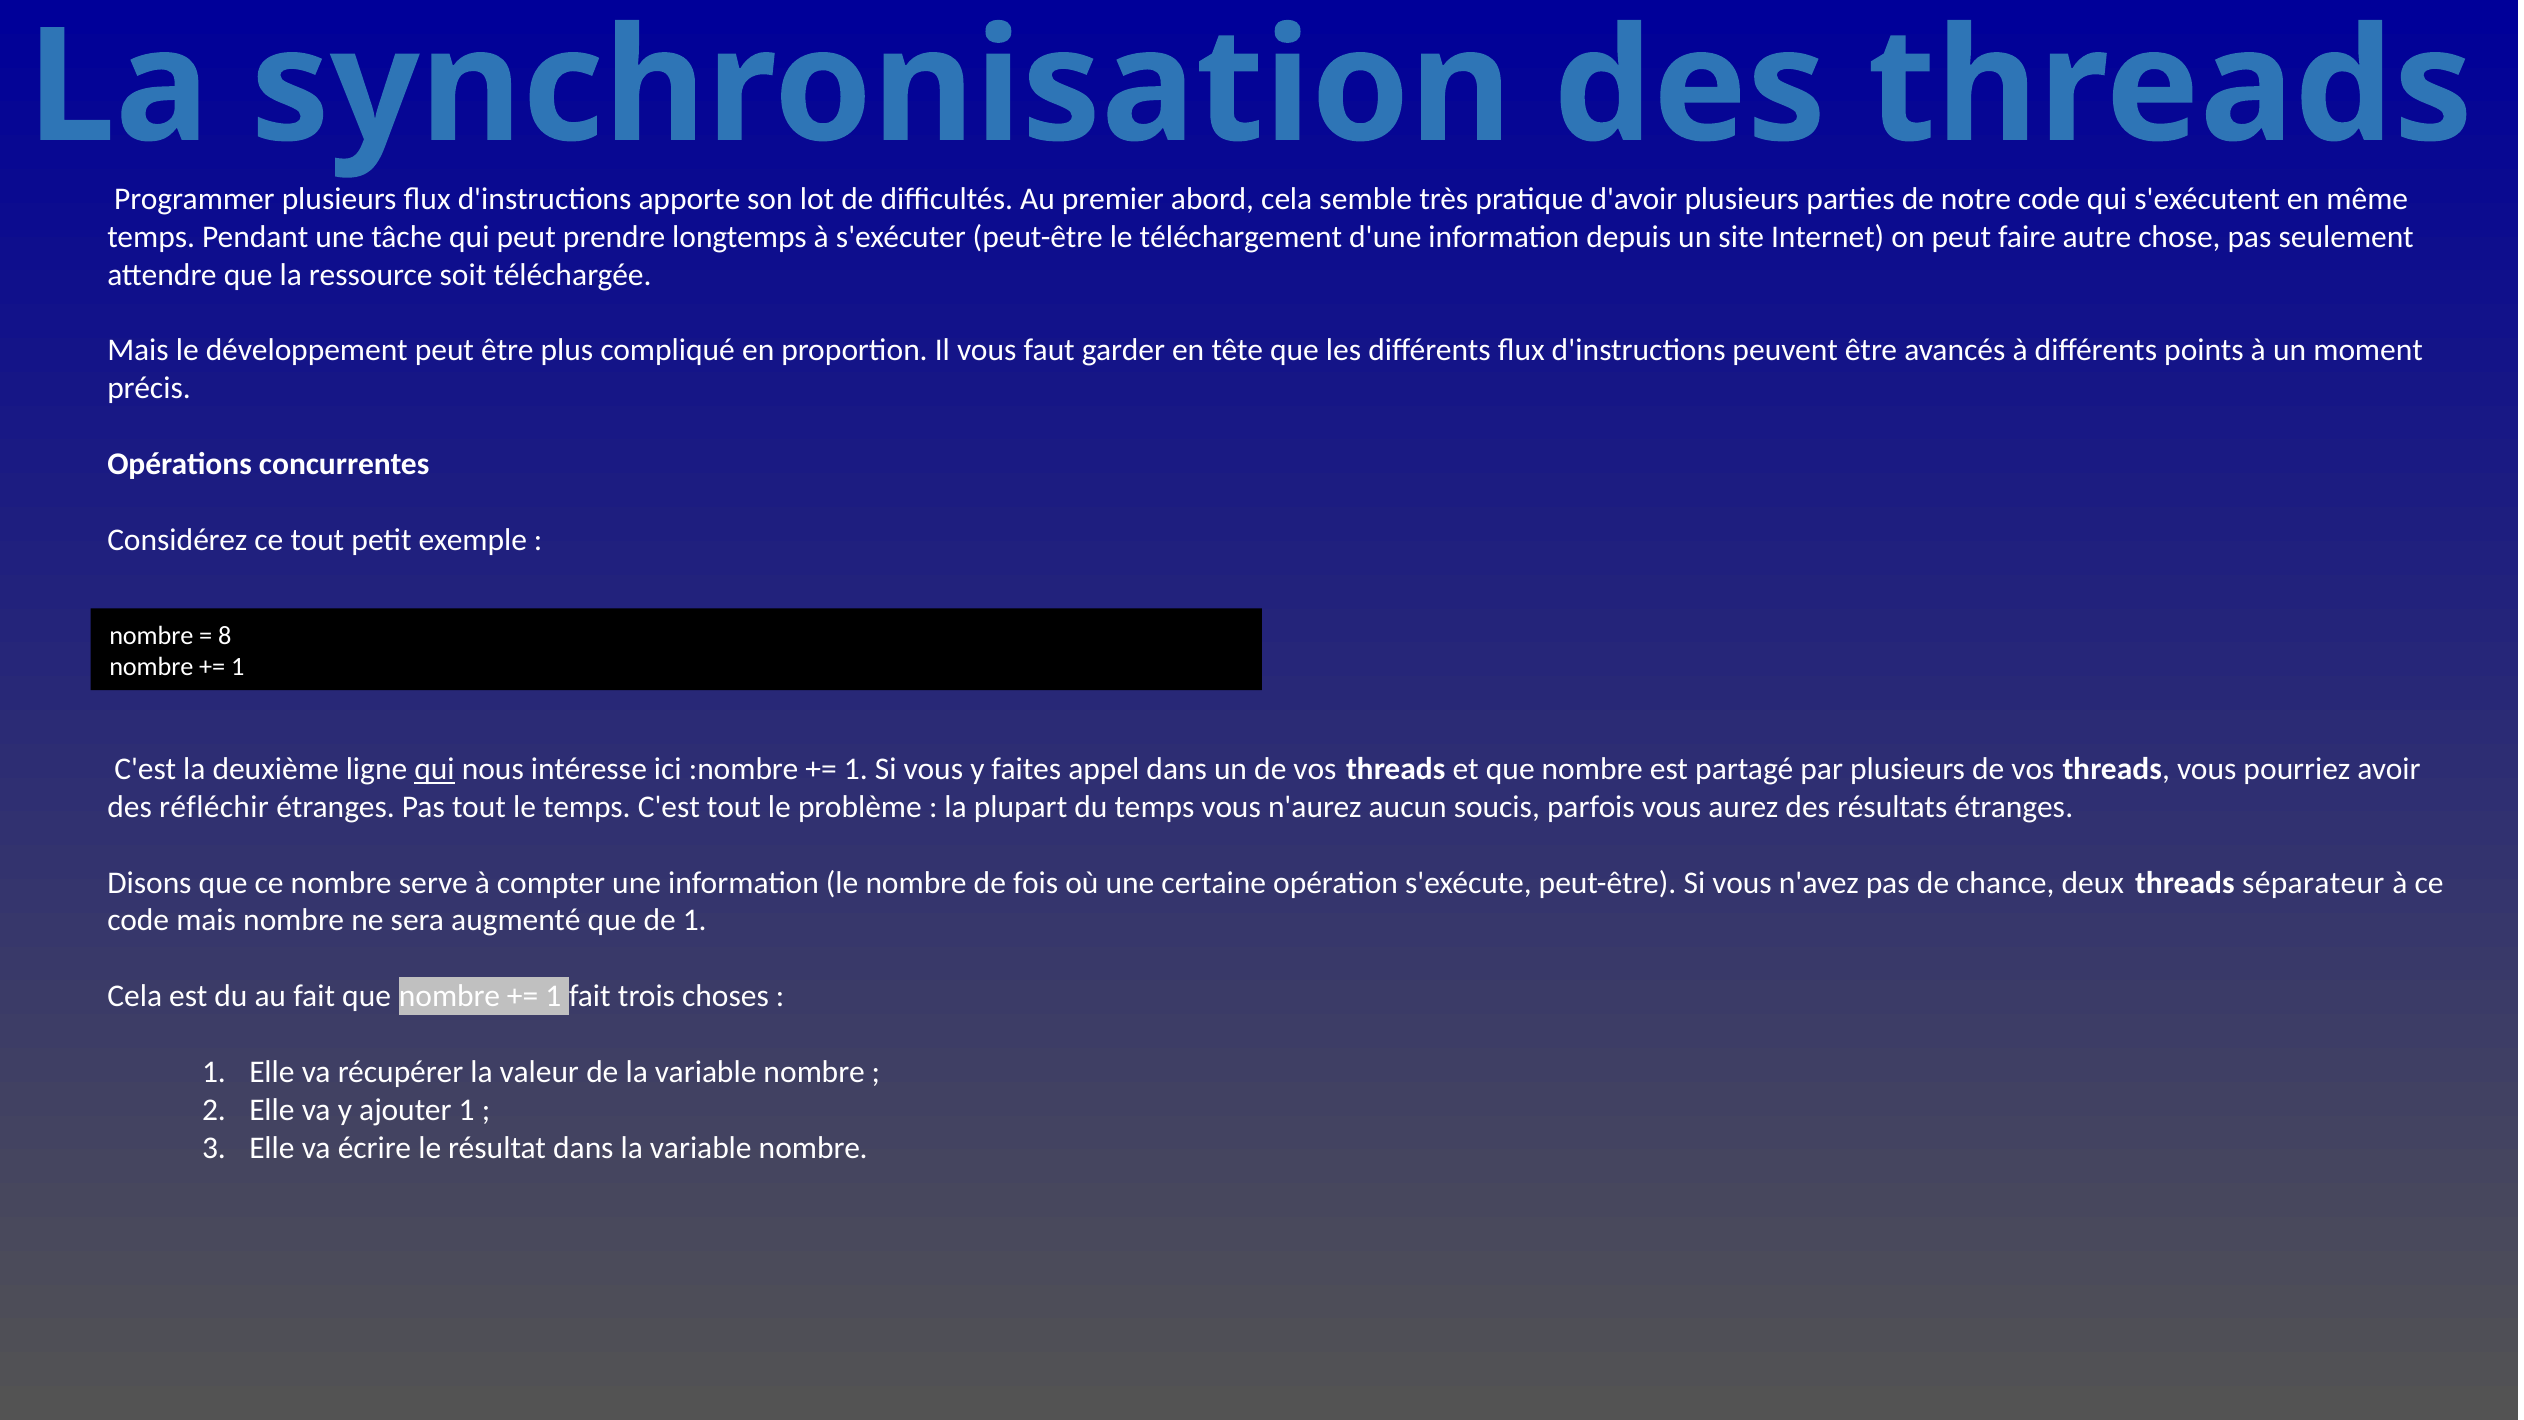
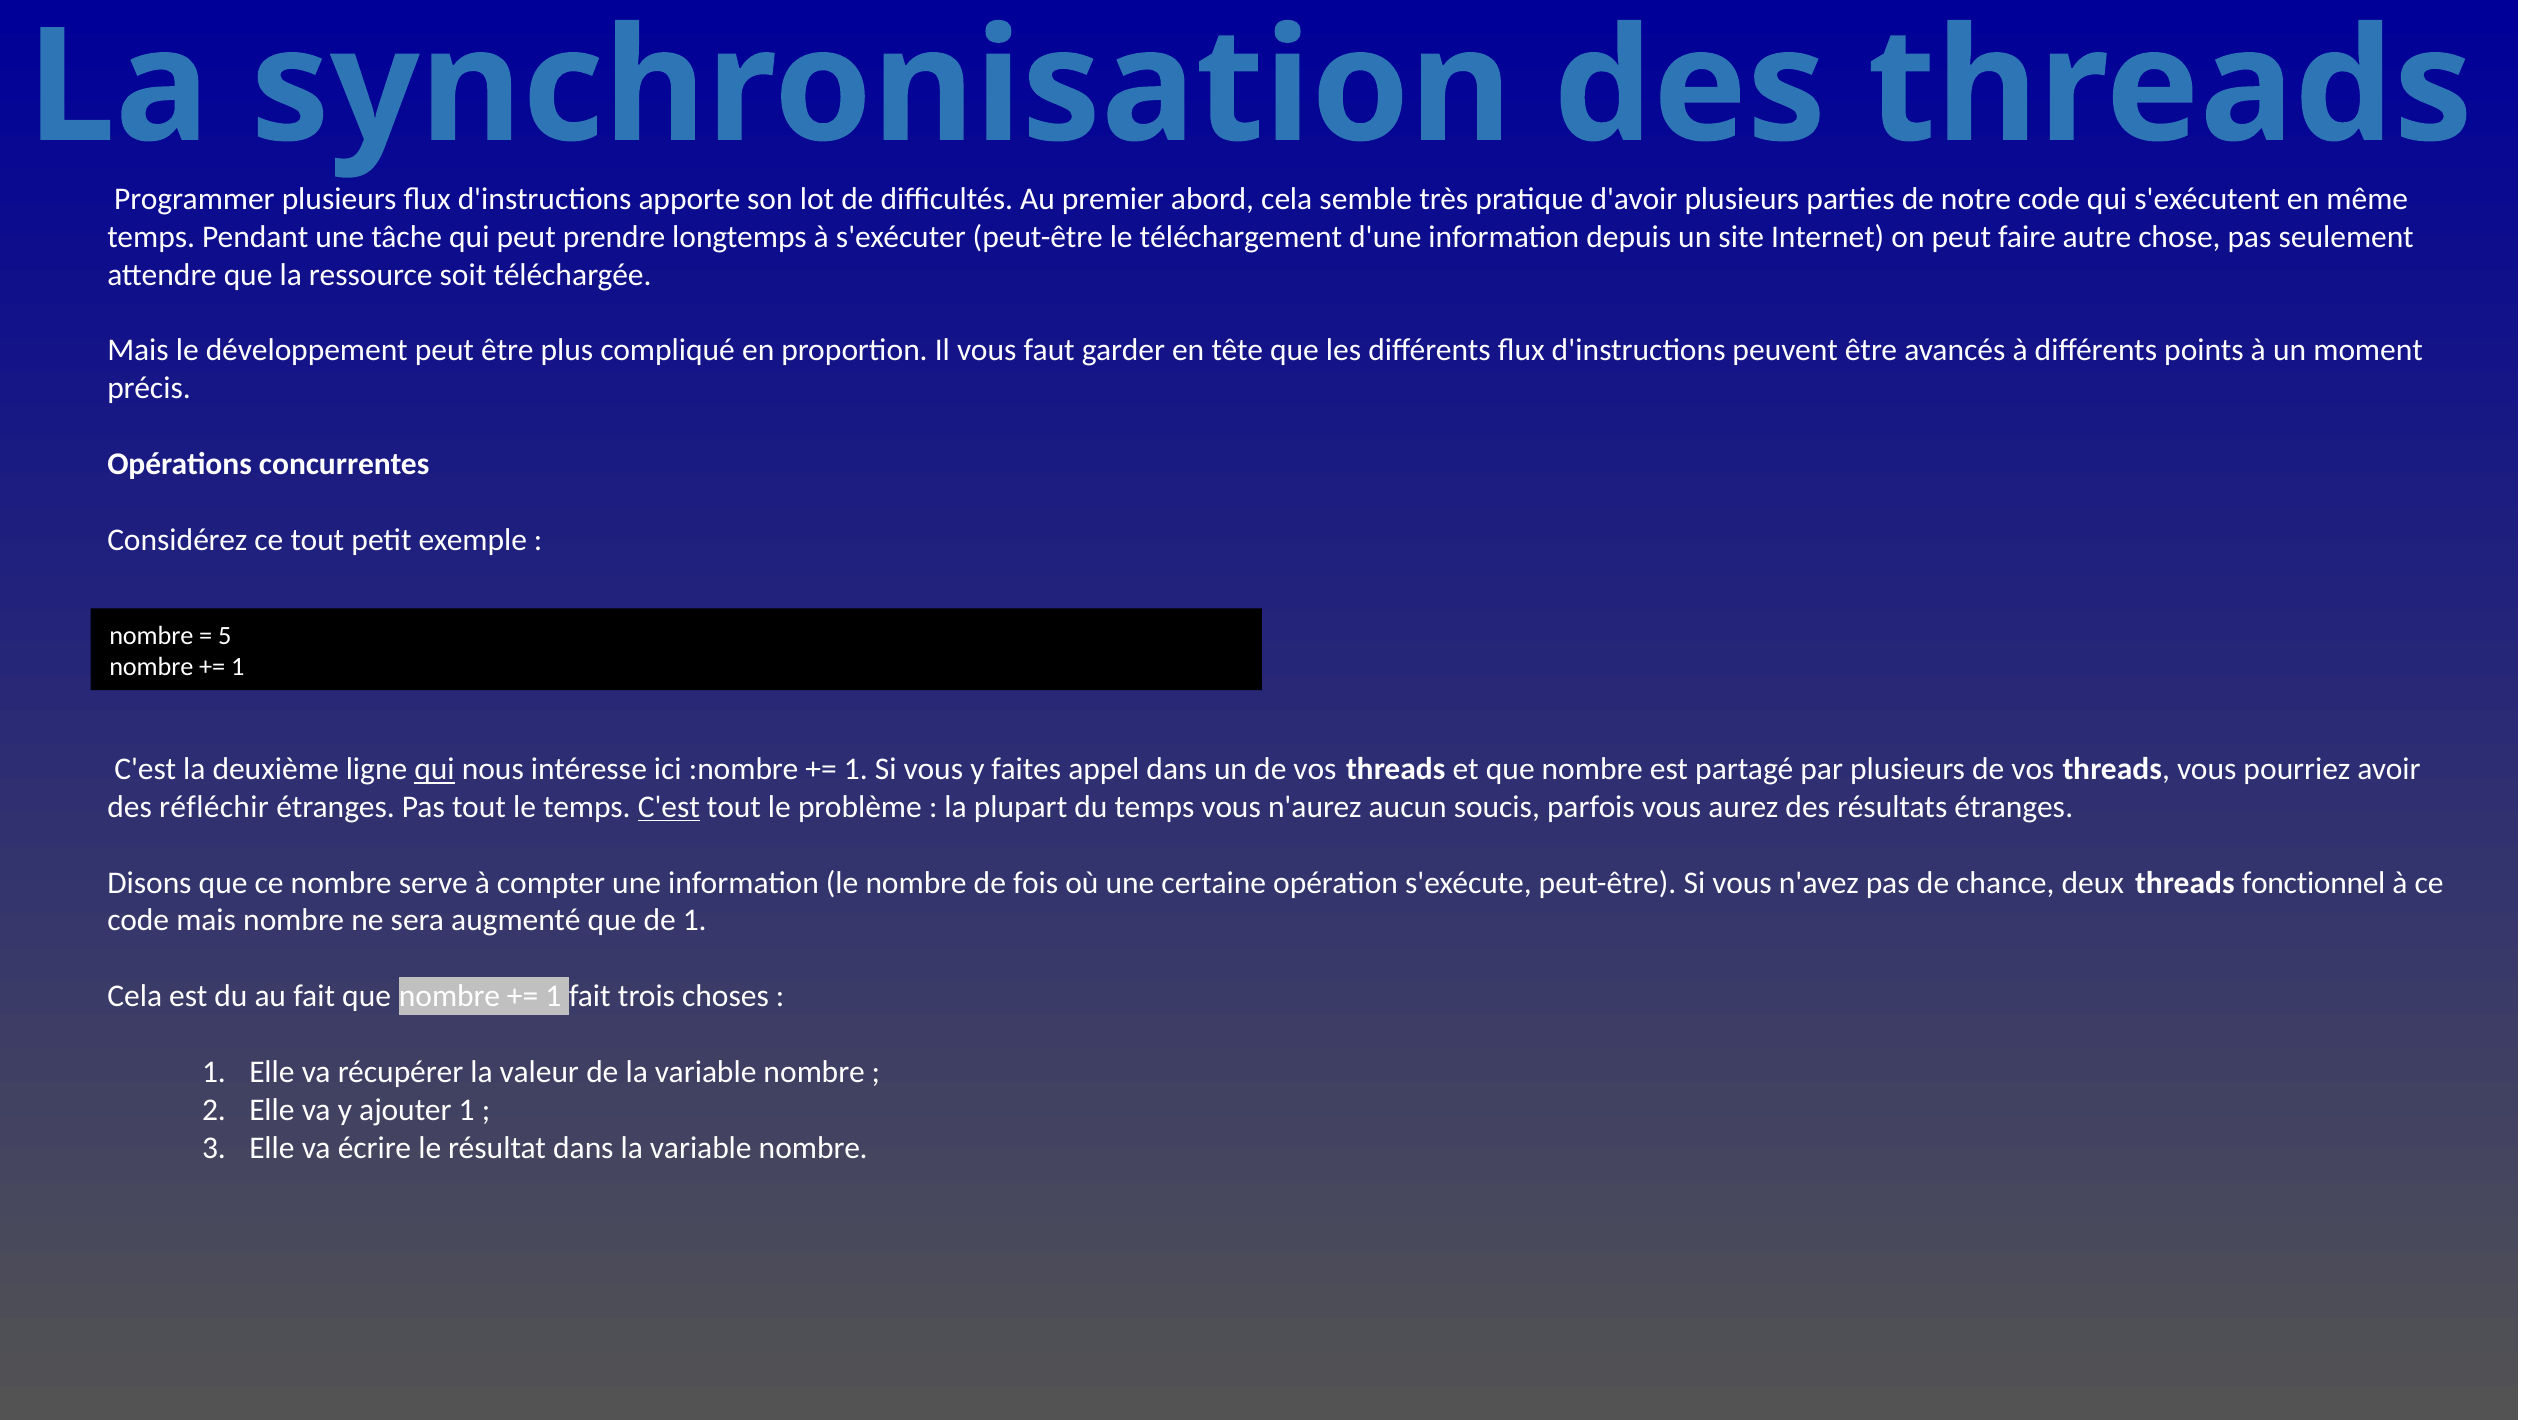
8: 8 -> 5
C'est at (669, 807) underline: none -> present
séparateur: séparateur -> fonctionnel
